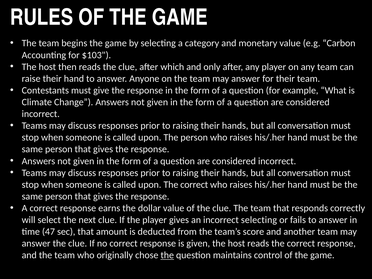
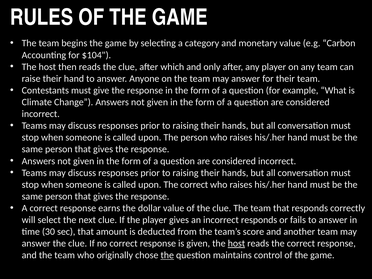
$103: $103 -> $104
incorrect selecting: selecting -> responds
47: 47 -> 30
host at (236, 243) underline: none -> present
